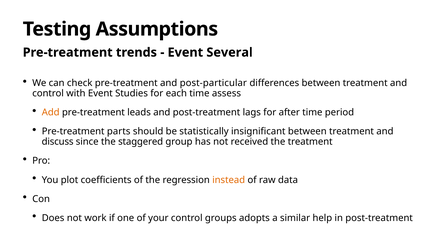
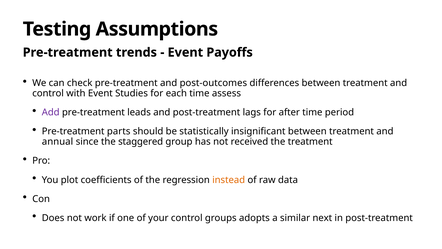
Several: Several -> Payoffs
post-particular: post-particular -> post-outcomes
Add colour: orange -> purple
discuss: discuss -> annual
help: help -> next
